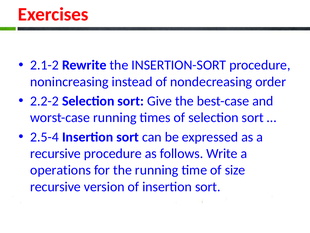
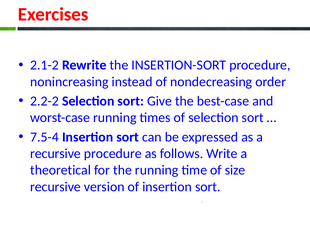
2.5-4: 2.5-4 -> 7.5-4
operations: operations -> theoretical
